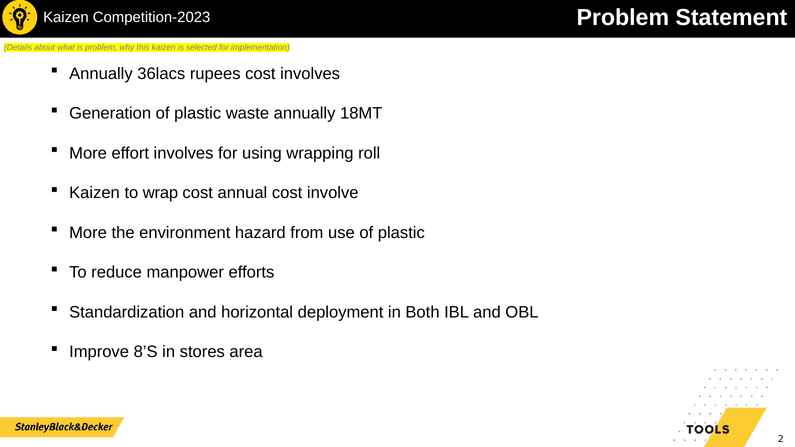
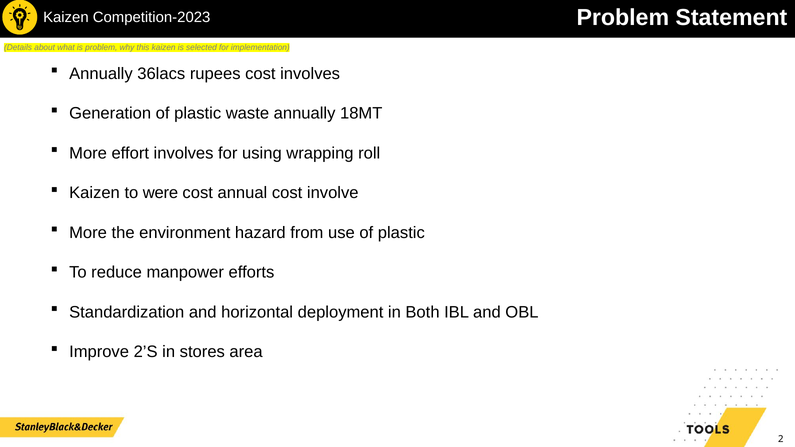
wrap: wrap -> were
8’S: 8’S -> 2’S
